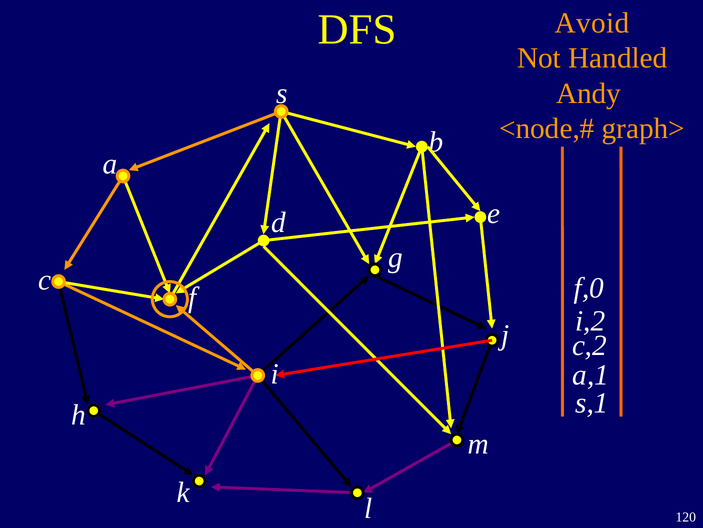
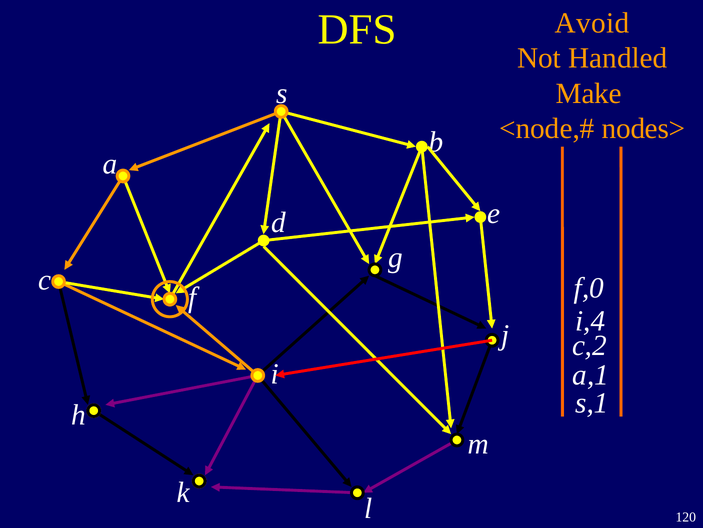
Andy: Andy -> Make
graph>: graph> -> nodes>
i,2: i,2 -> i,4
